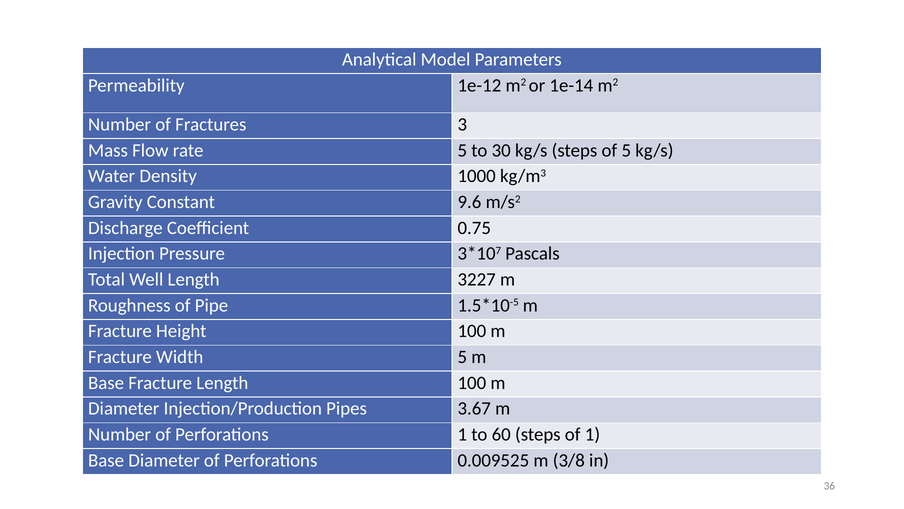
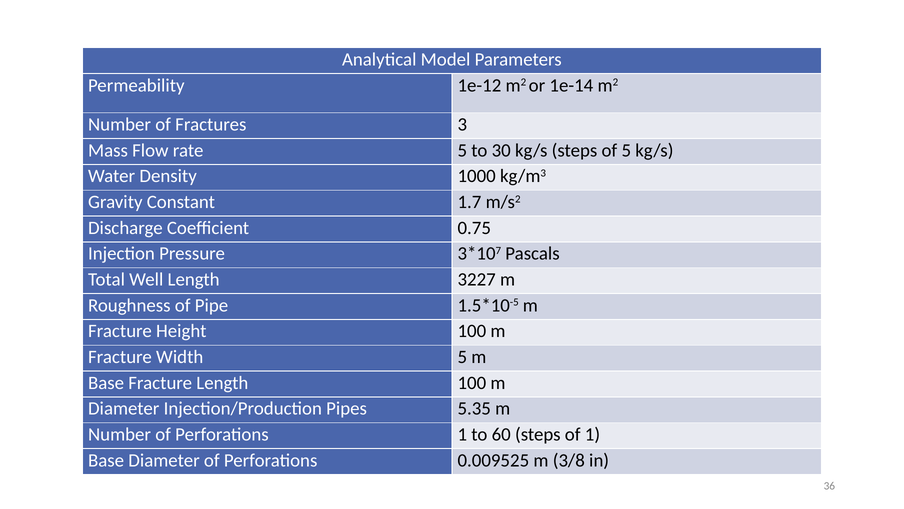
9.6: 9.6 -> 1.7
3.67: 3.67 -> 5.35
